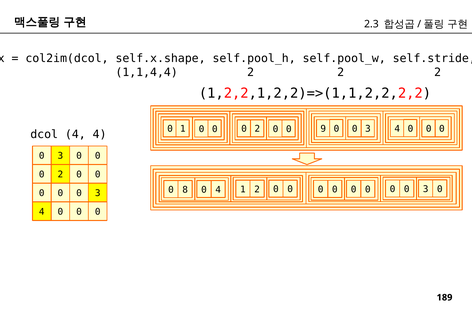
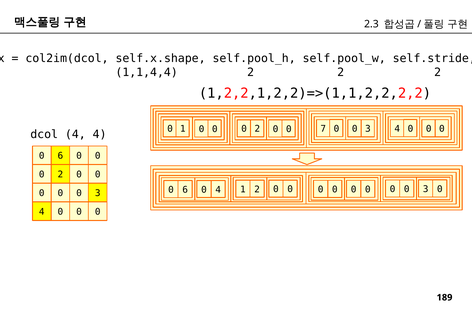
9: 9 -> 7
3 at (60, 156): 3 -> 6
8 at (185, 190): 8 -> 6
